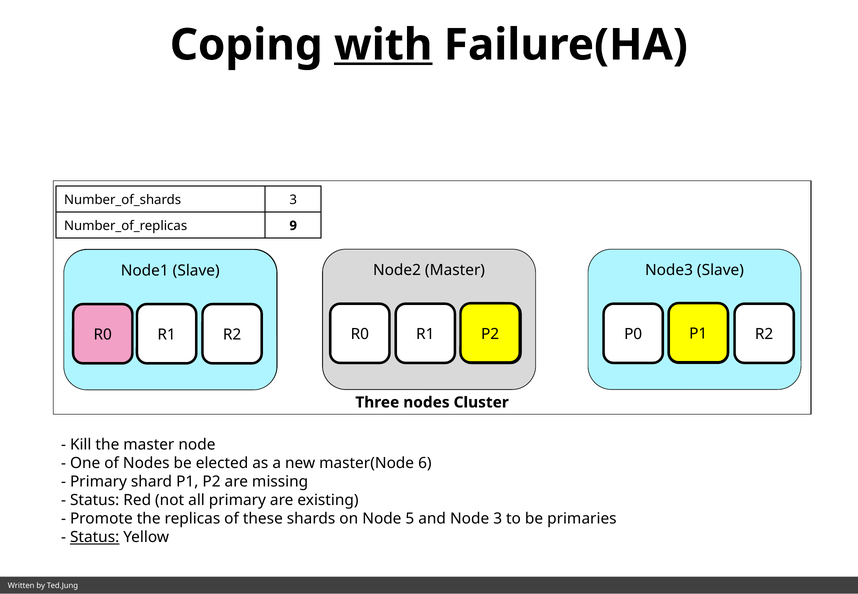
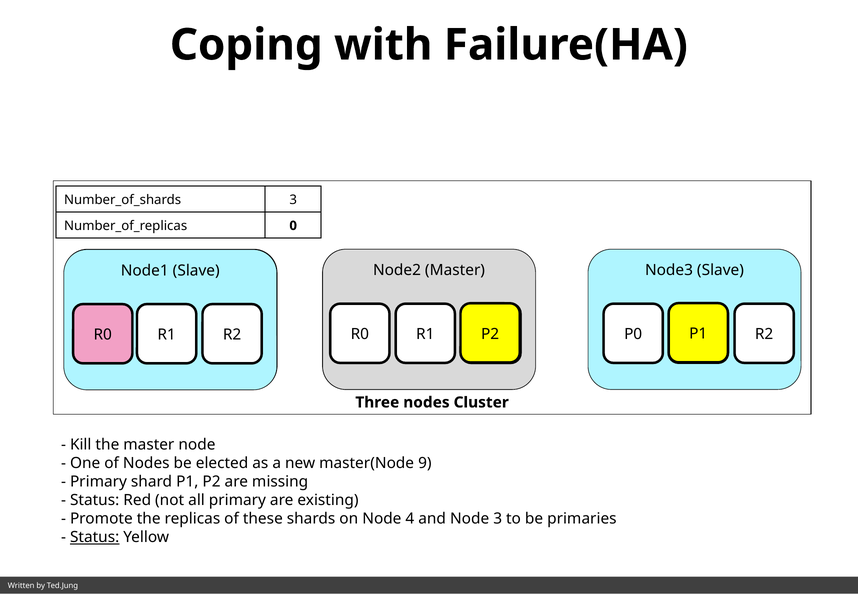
with underline: present -> none
9: 9 -> 0
6: 6 -> 9
5: 5 -> 4
